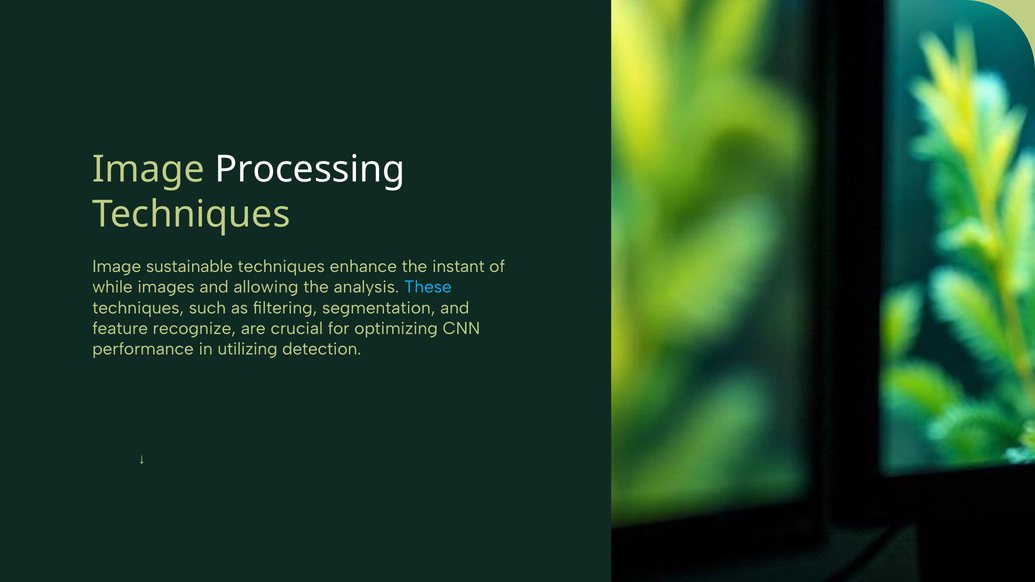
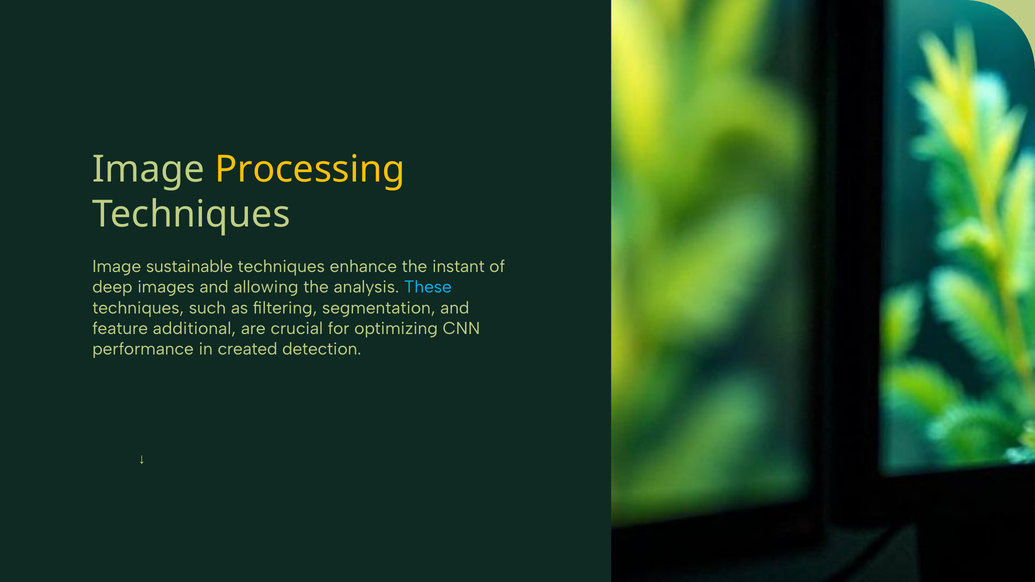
Processing colour: white -> yellow
while: while -> deep
recognize: recognize -> additional
utilizing: utilizing -> created
